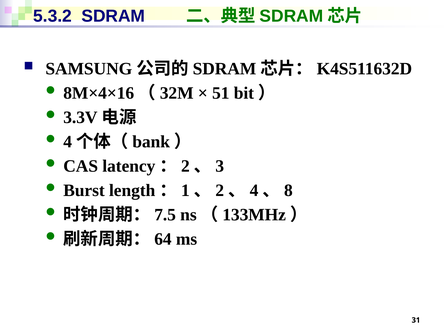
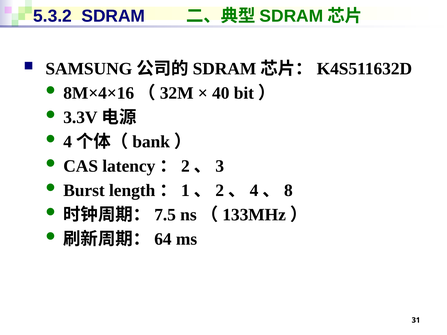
51: 51 -> 40
